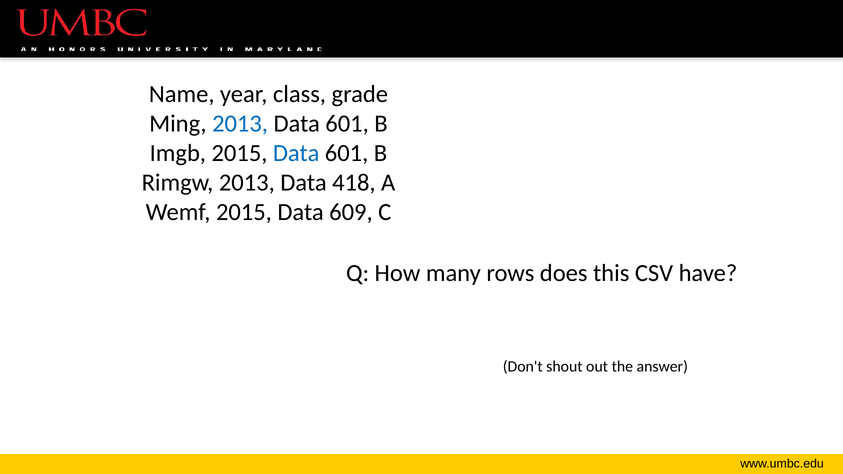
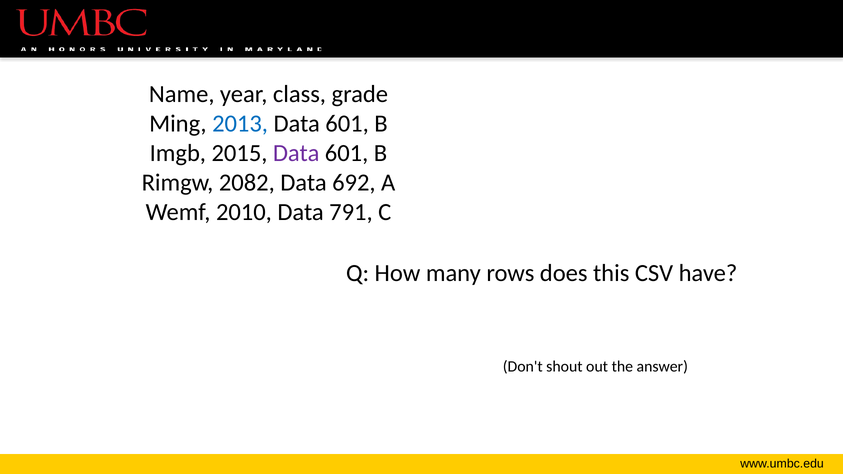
Data at (296, 153) colour: blue -> purple
Rimgw 2013: 2013 -> 2082
418: 418 -> 692
Wemf 2015: 2015 -> 2010
609: 609 -> 791
